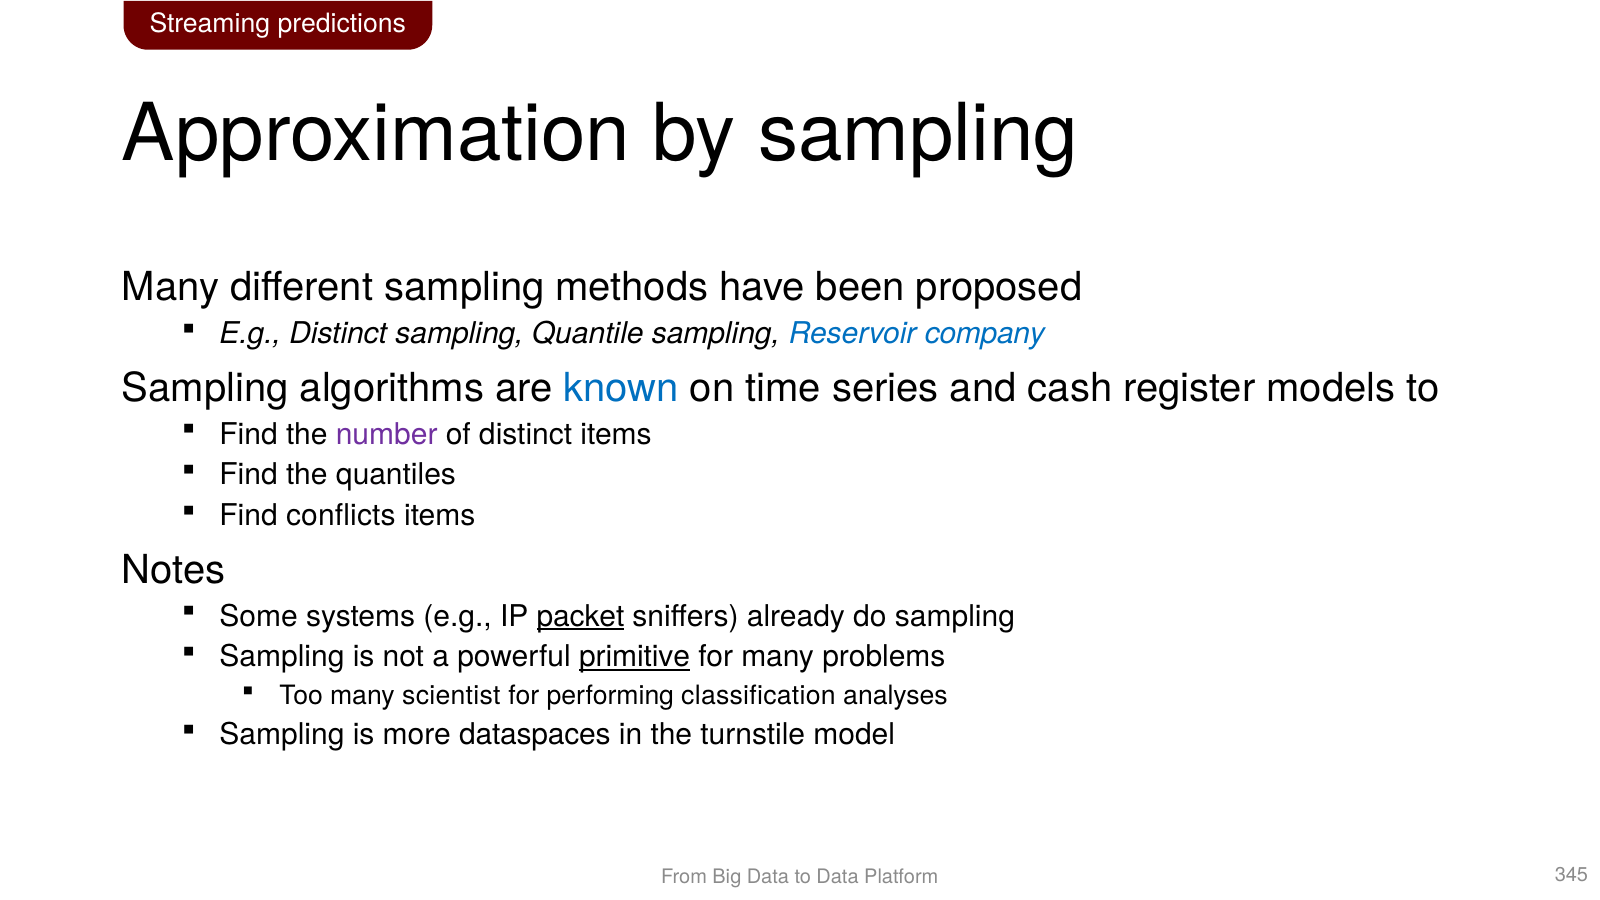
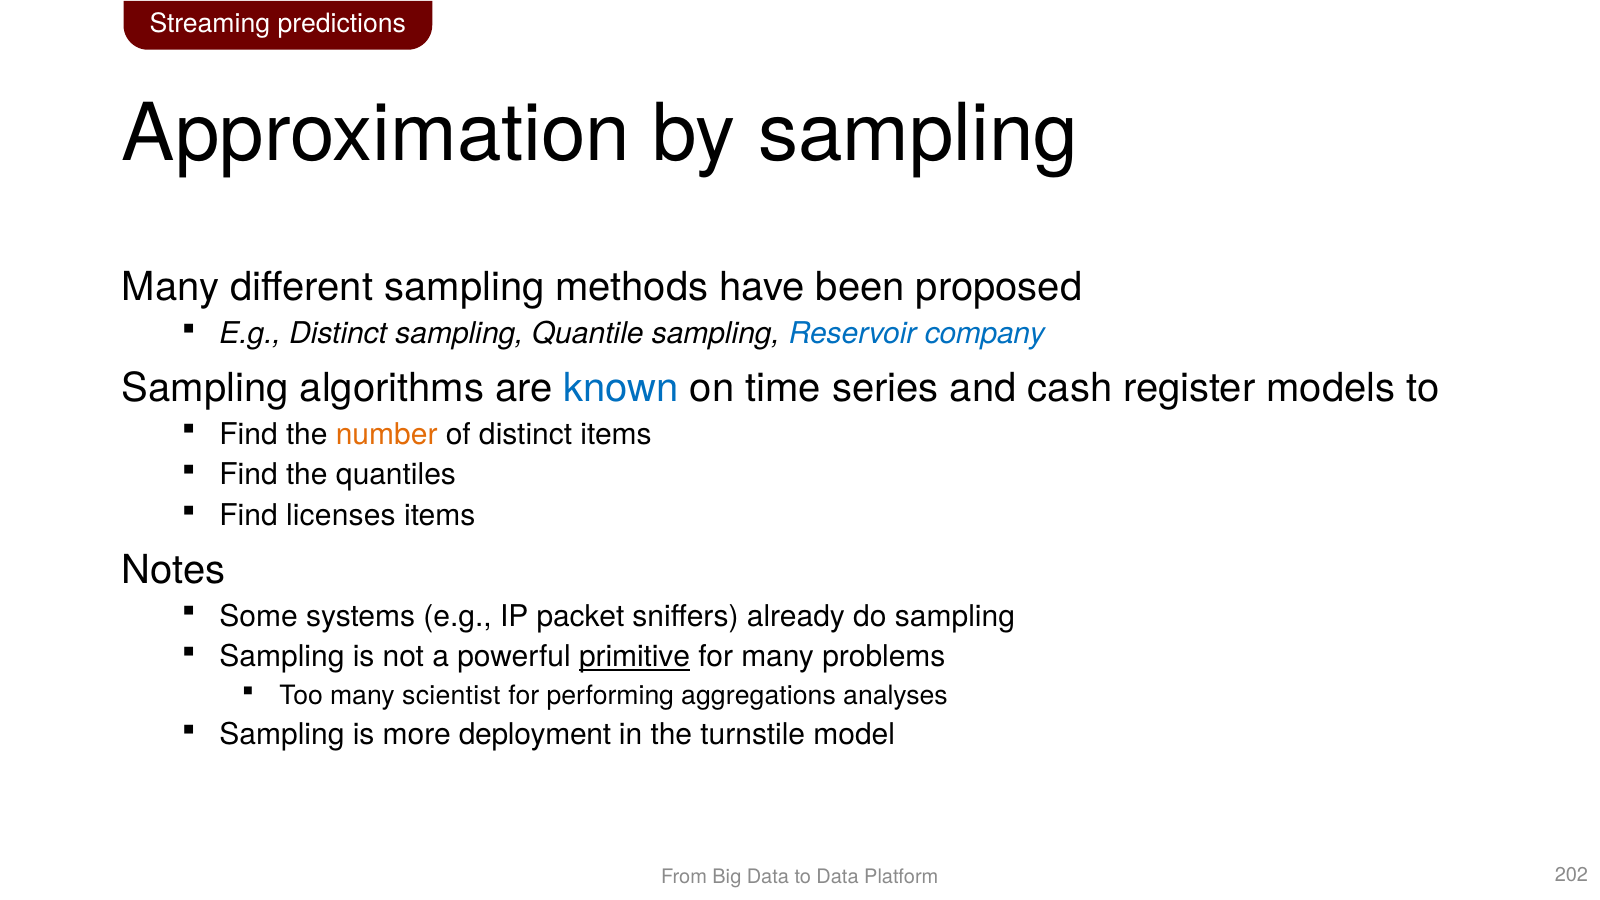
number colour: purple -> orange
conflicts: conflicts -> licenses
packet underline: present -> none
classification: classification -> aggregations
dataspaces: dataspaces -> deployment
345: 345 -> 202
